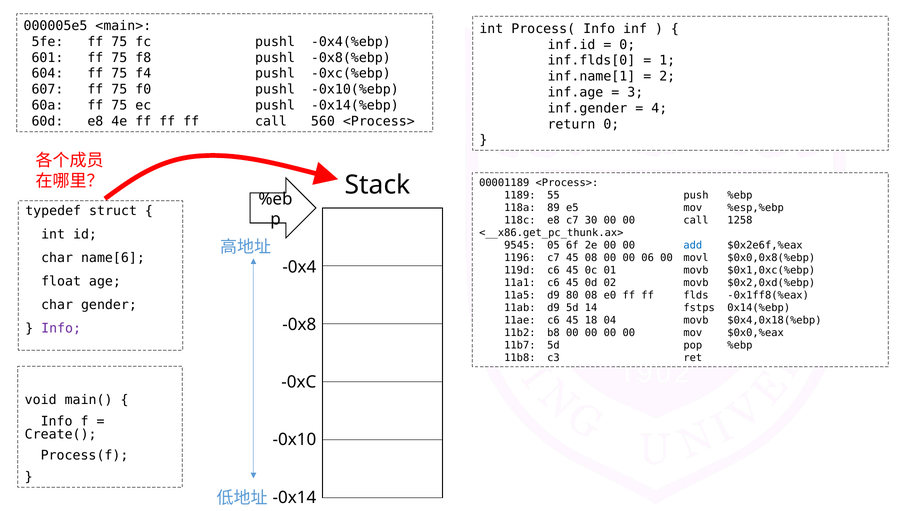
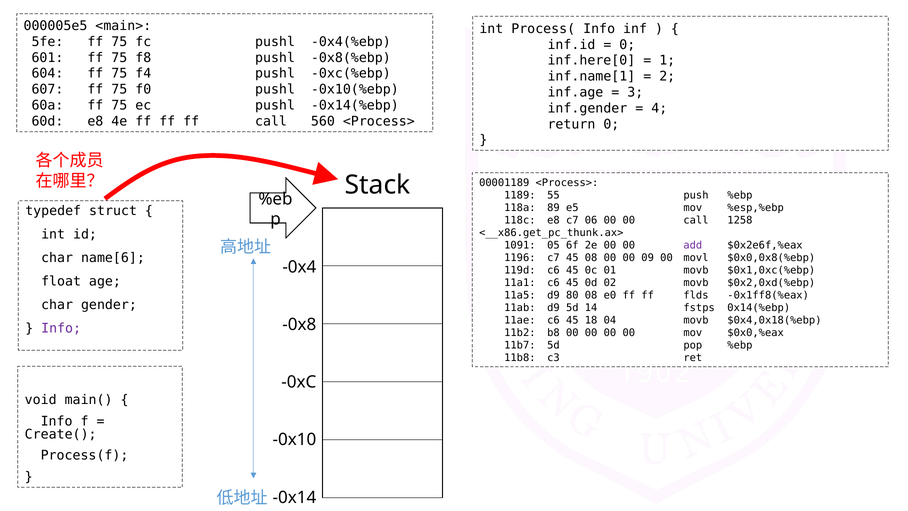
inf.flds[0: inf.flds[0 -> inf.here[0
30: 30 -> 06
9545: 9545 -> 1091
add colour: blue -> purple
06: 06 -> 09
